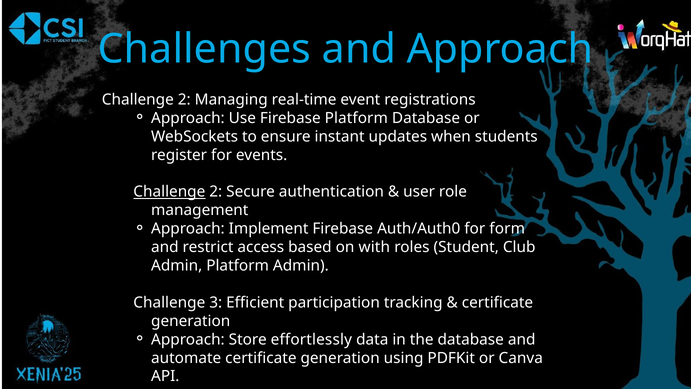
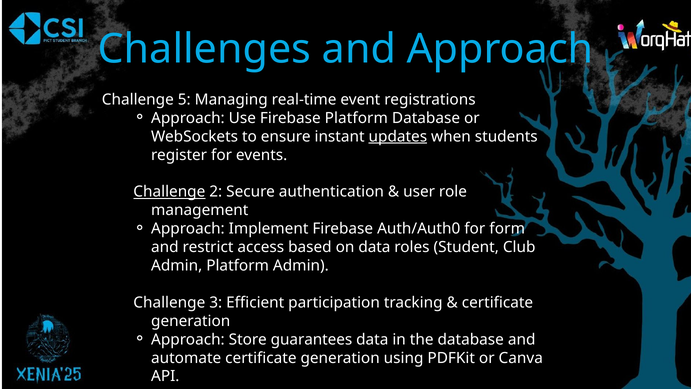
2 at (184, 100): 2 -> 5
updates underline: none -> present
on with: with -> data
effortlessly: effortlessly -> guarantees
